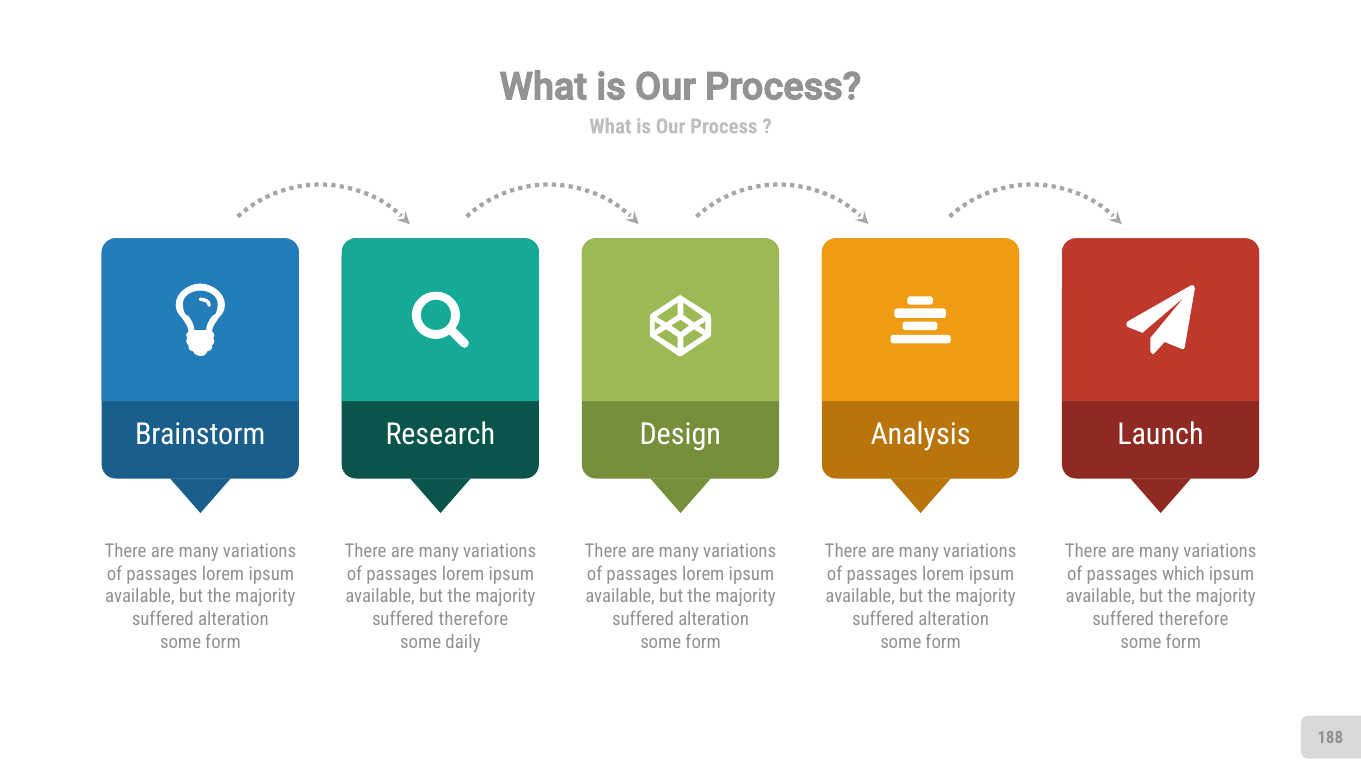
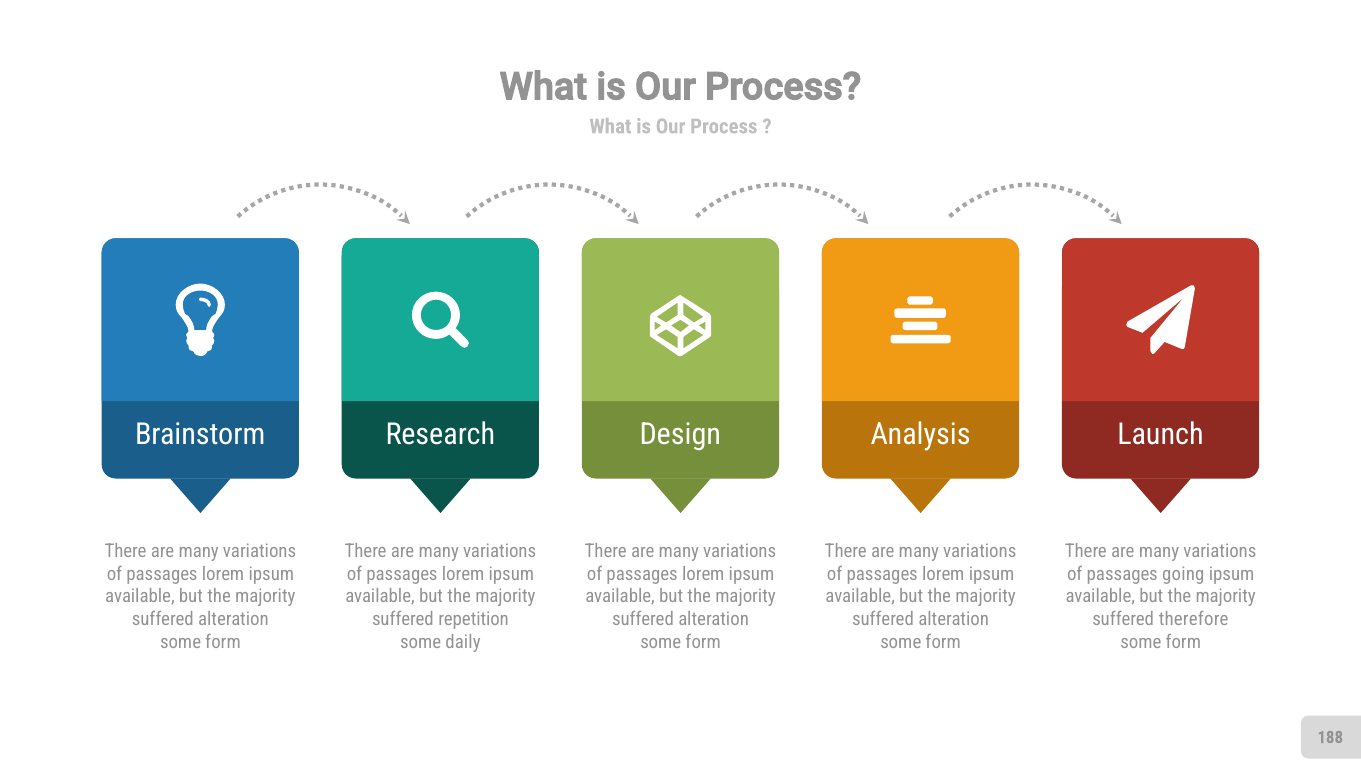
which: which -> going
therefore at (473, 619): therefore -> repetition
